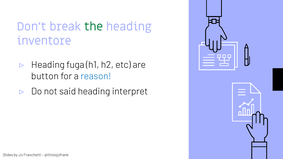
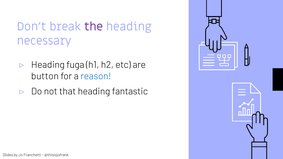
the colour: green -> purple
inventore: inventore -> necessary
said: said -> that
interpret: interpret -> fantastic
